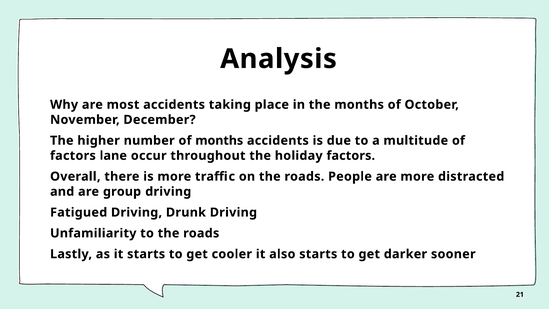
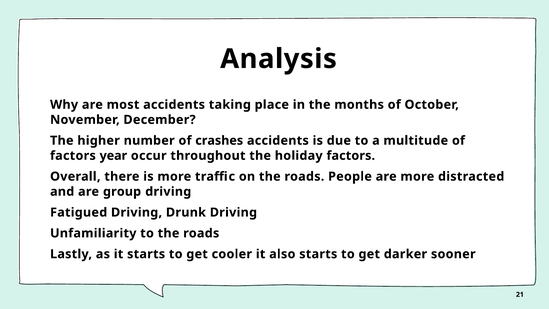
of months: months -> crashes
lane: lane -> year
